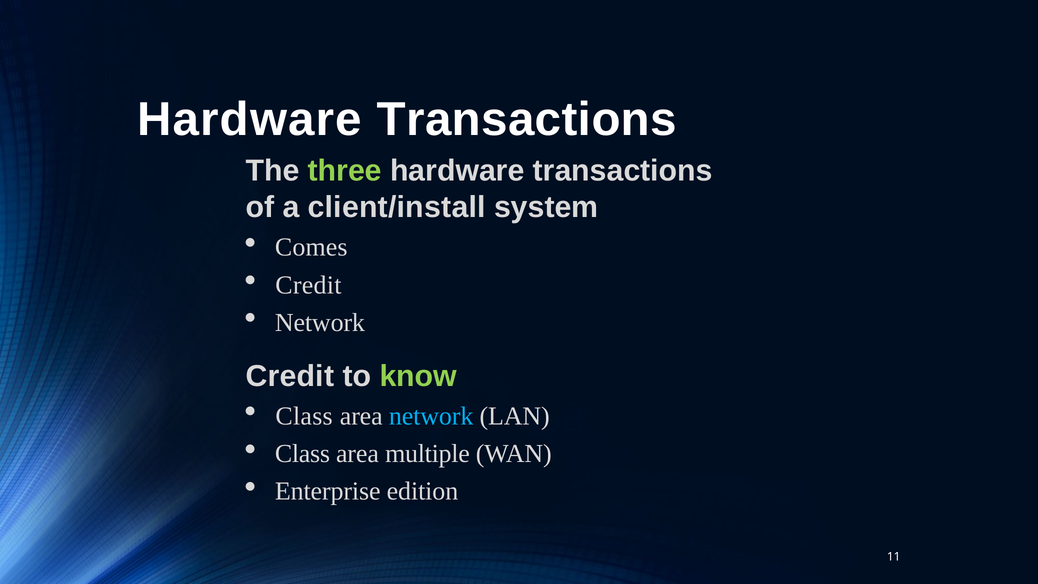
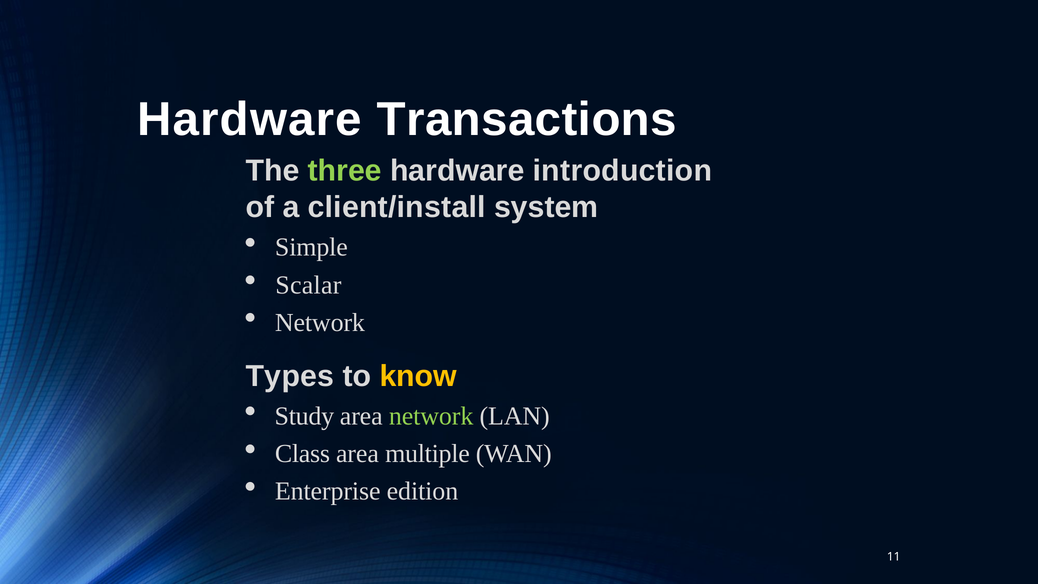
transactions at (623, 171): transactions -> introduction
Comes: Comes -> Simple
Credit at (308, 285): Credit -> Scalar
Credit at (290, 376): Credit -> Types
know colour: light green -> yellow
Class at (304, 416): Class -> Study
network at (431, 416) colour: light blue -> light green
